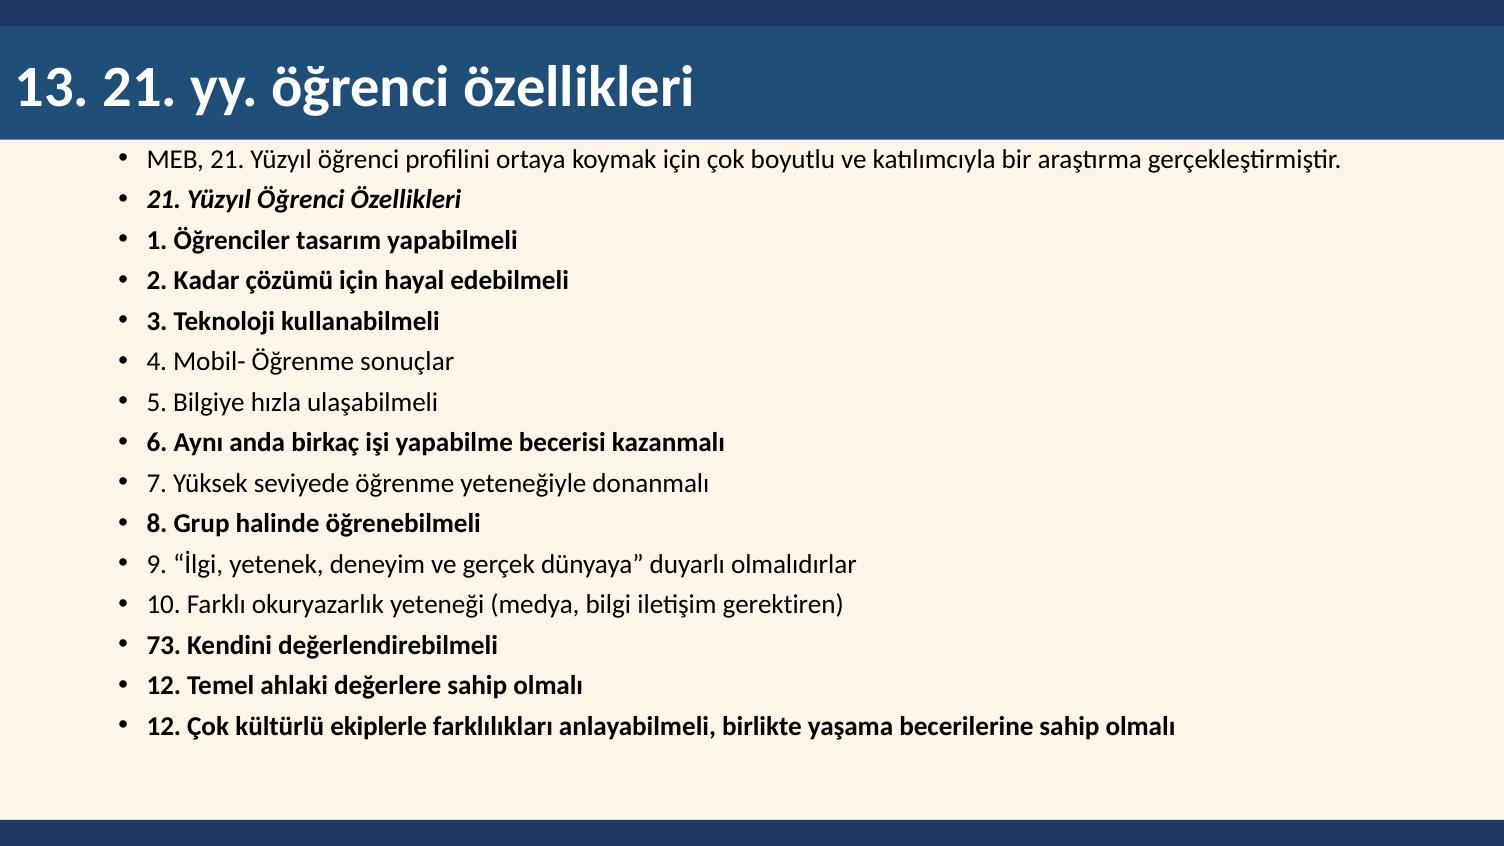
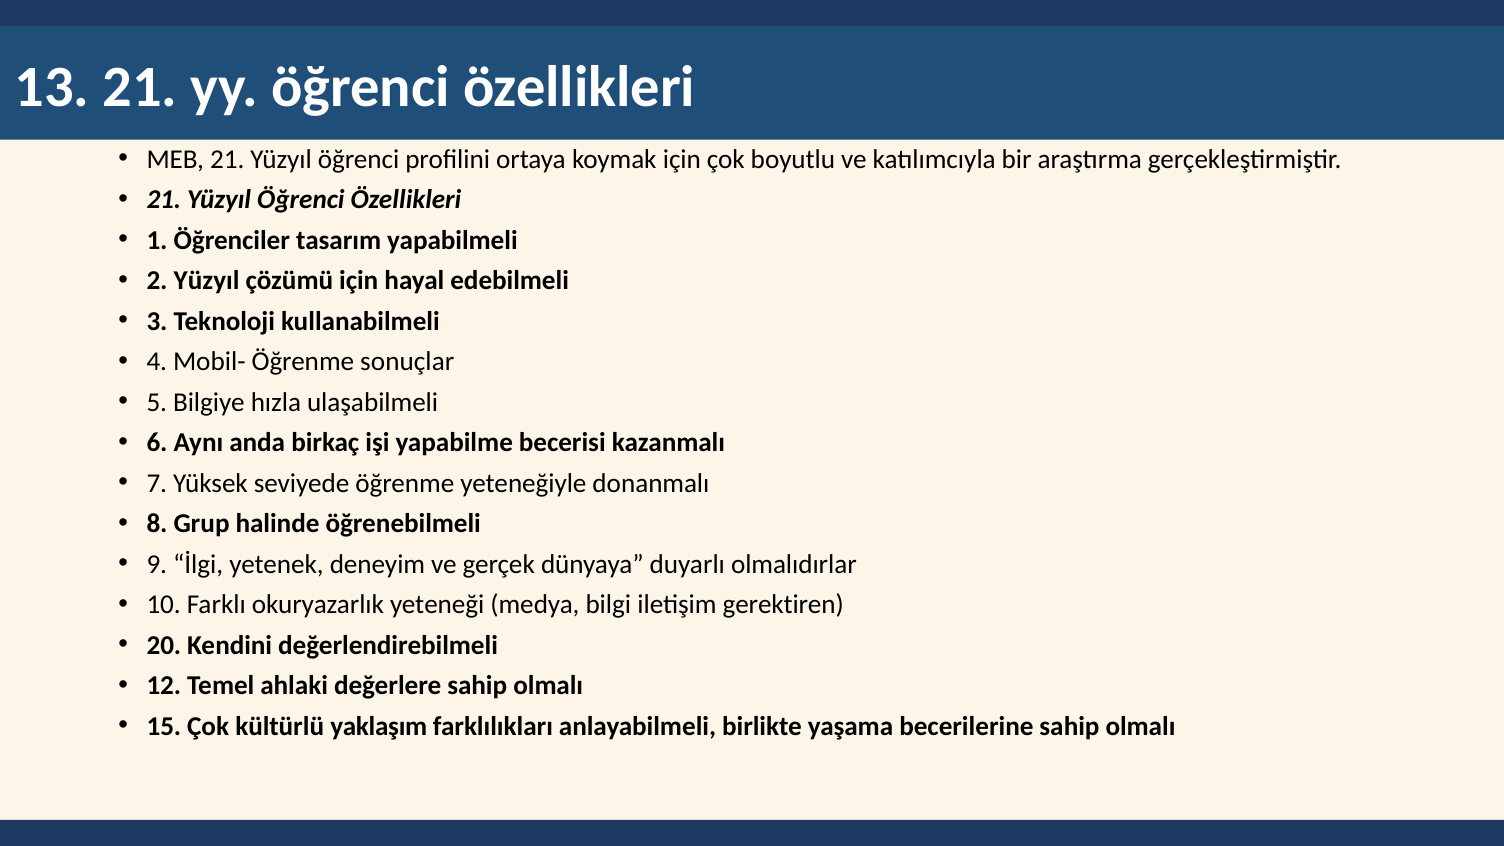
2 Kadar: Kadar -> Yüzyıl
73: 73 -> 20
12 at (164, 726): 12 -> 15
ekiplerle: ekiplerle -> yaklaşım
